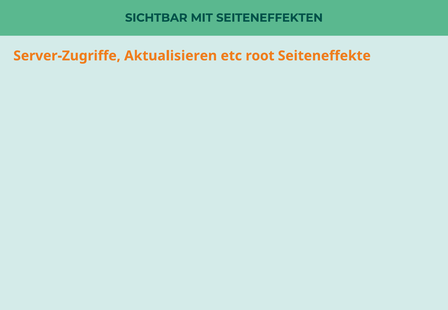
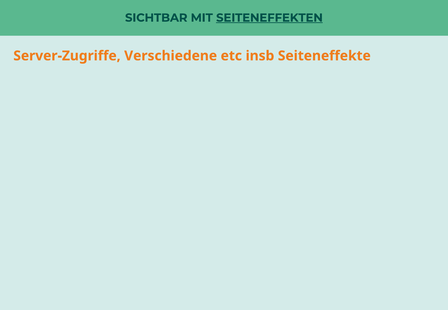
SEITENEFFEKTEN underline: none -> present
Aktualisieren: Aktualisieren -> Verschiedene
root: root -> insb
